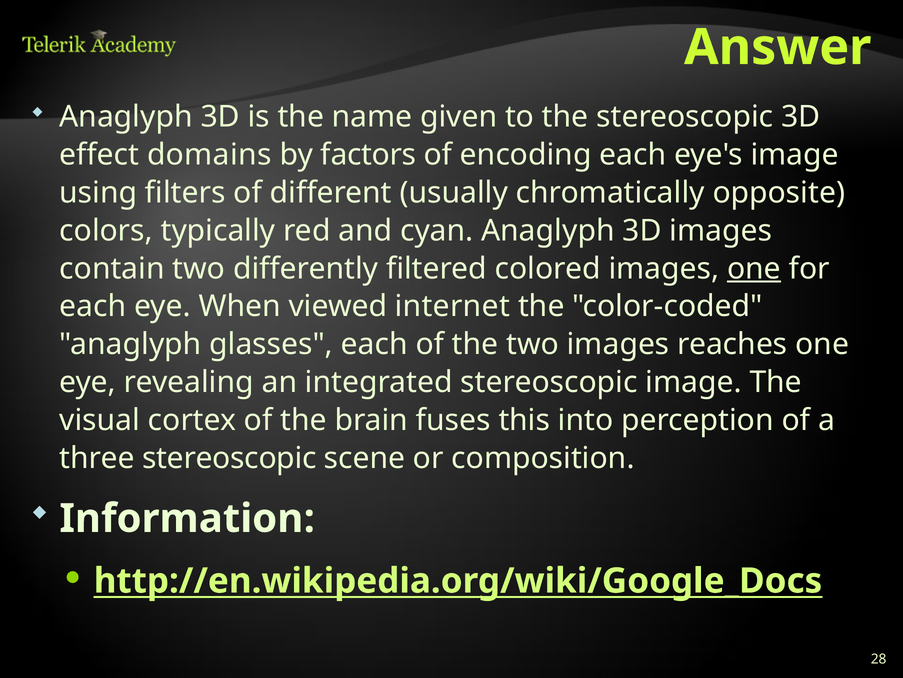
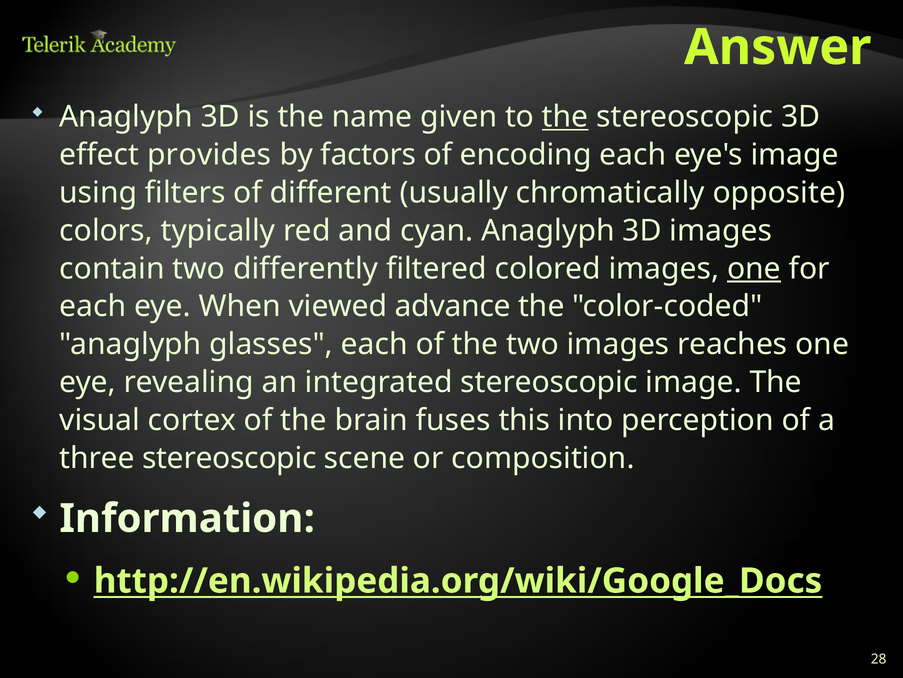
the at (565, 117) underline: none -> present
domains: domains -> provides
internet: internet -> advance
